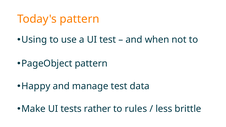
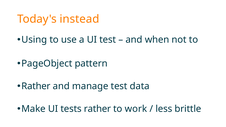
Today's pattern: pattern -> instead
Happy at (36, 86): Happy -> Rather
rules: rules -> work
